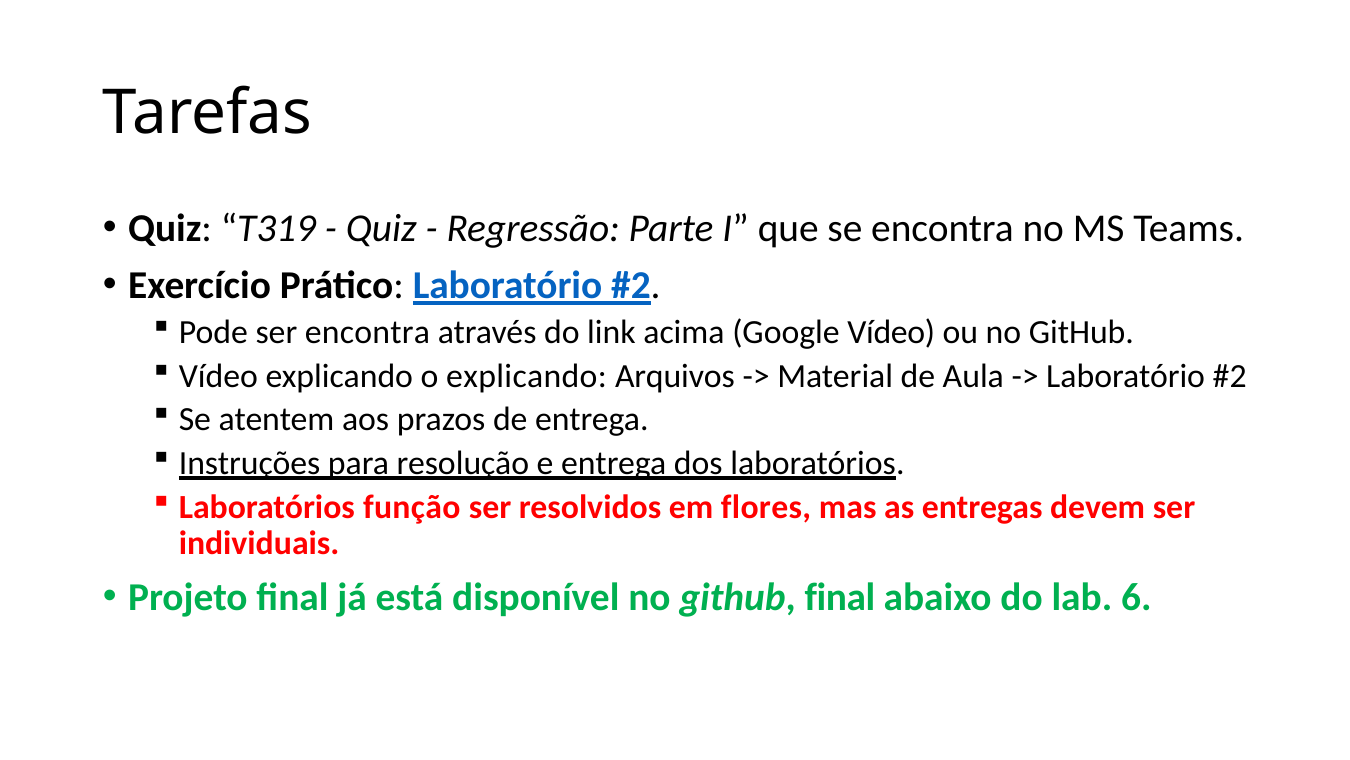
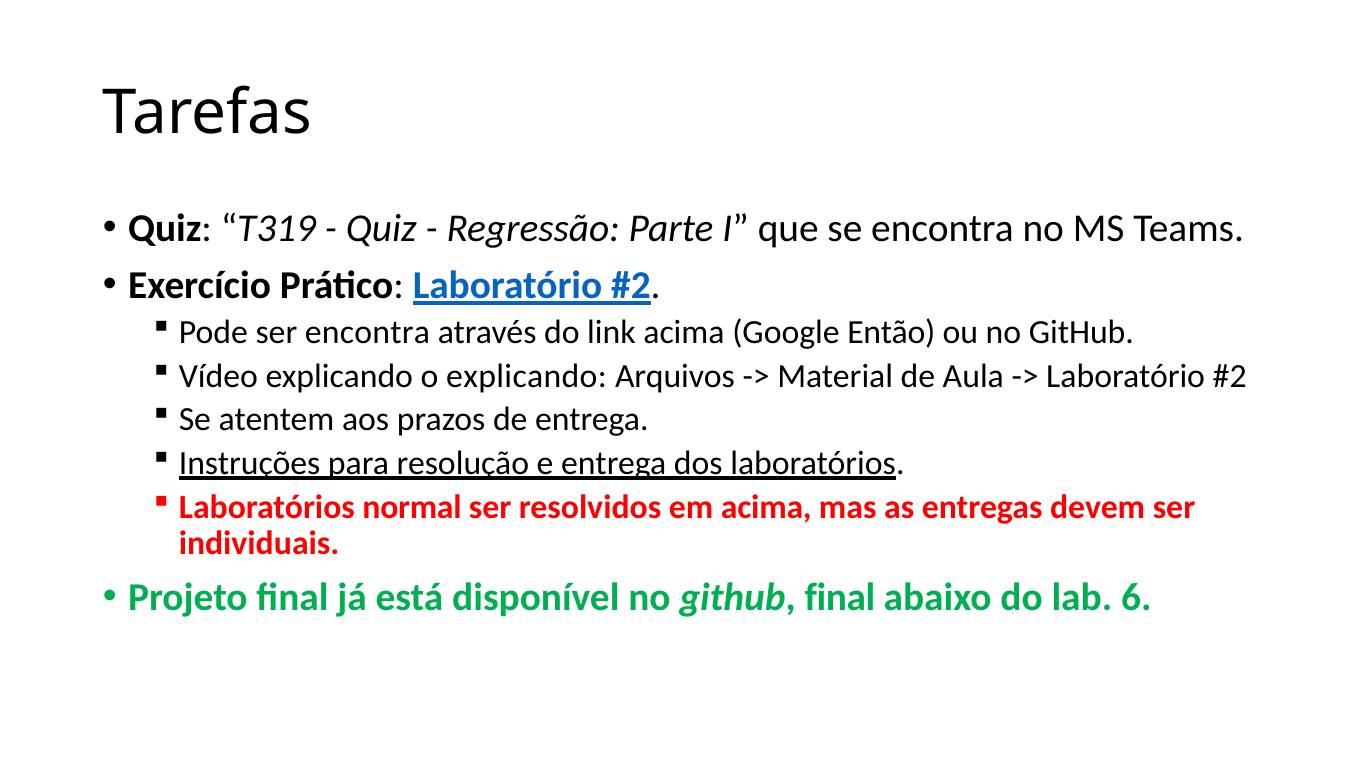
Google Vídeo: Vídeo -> Então
função: função -> normal
em flores: flores -> acima
